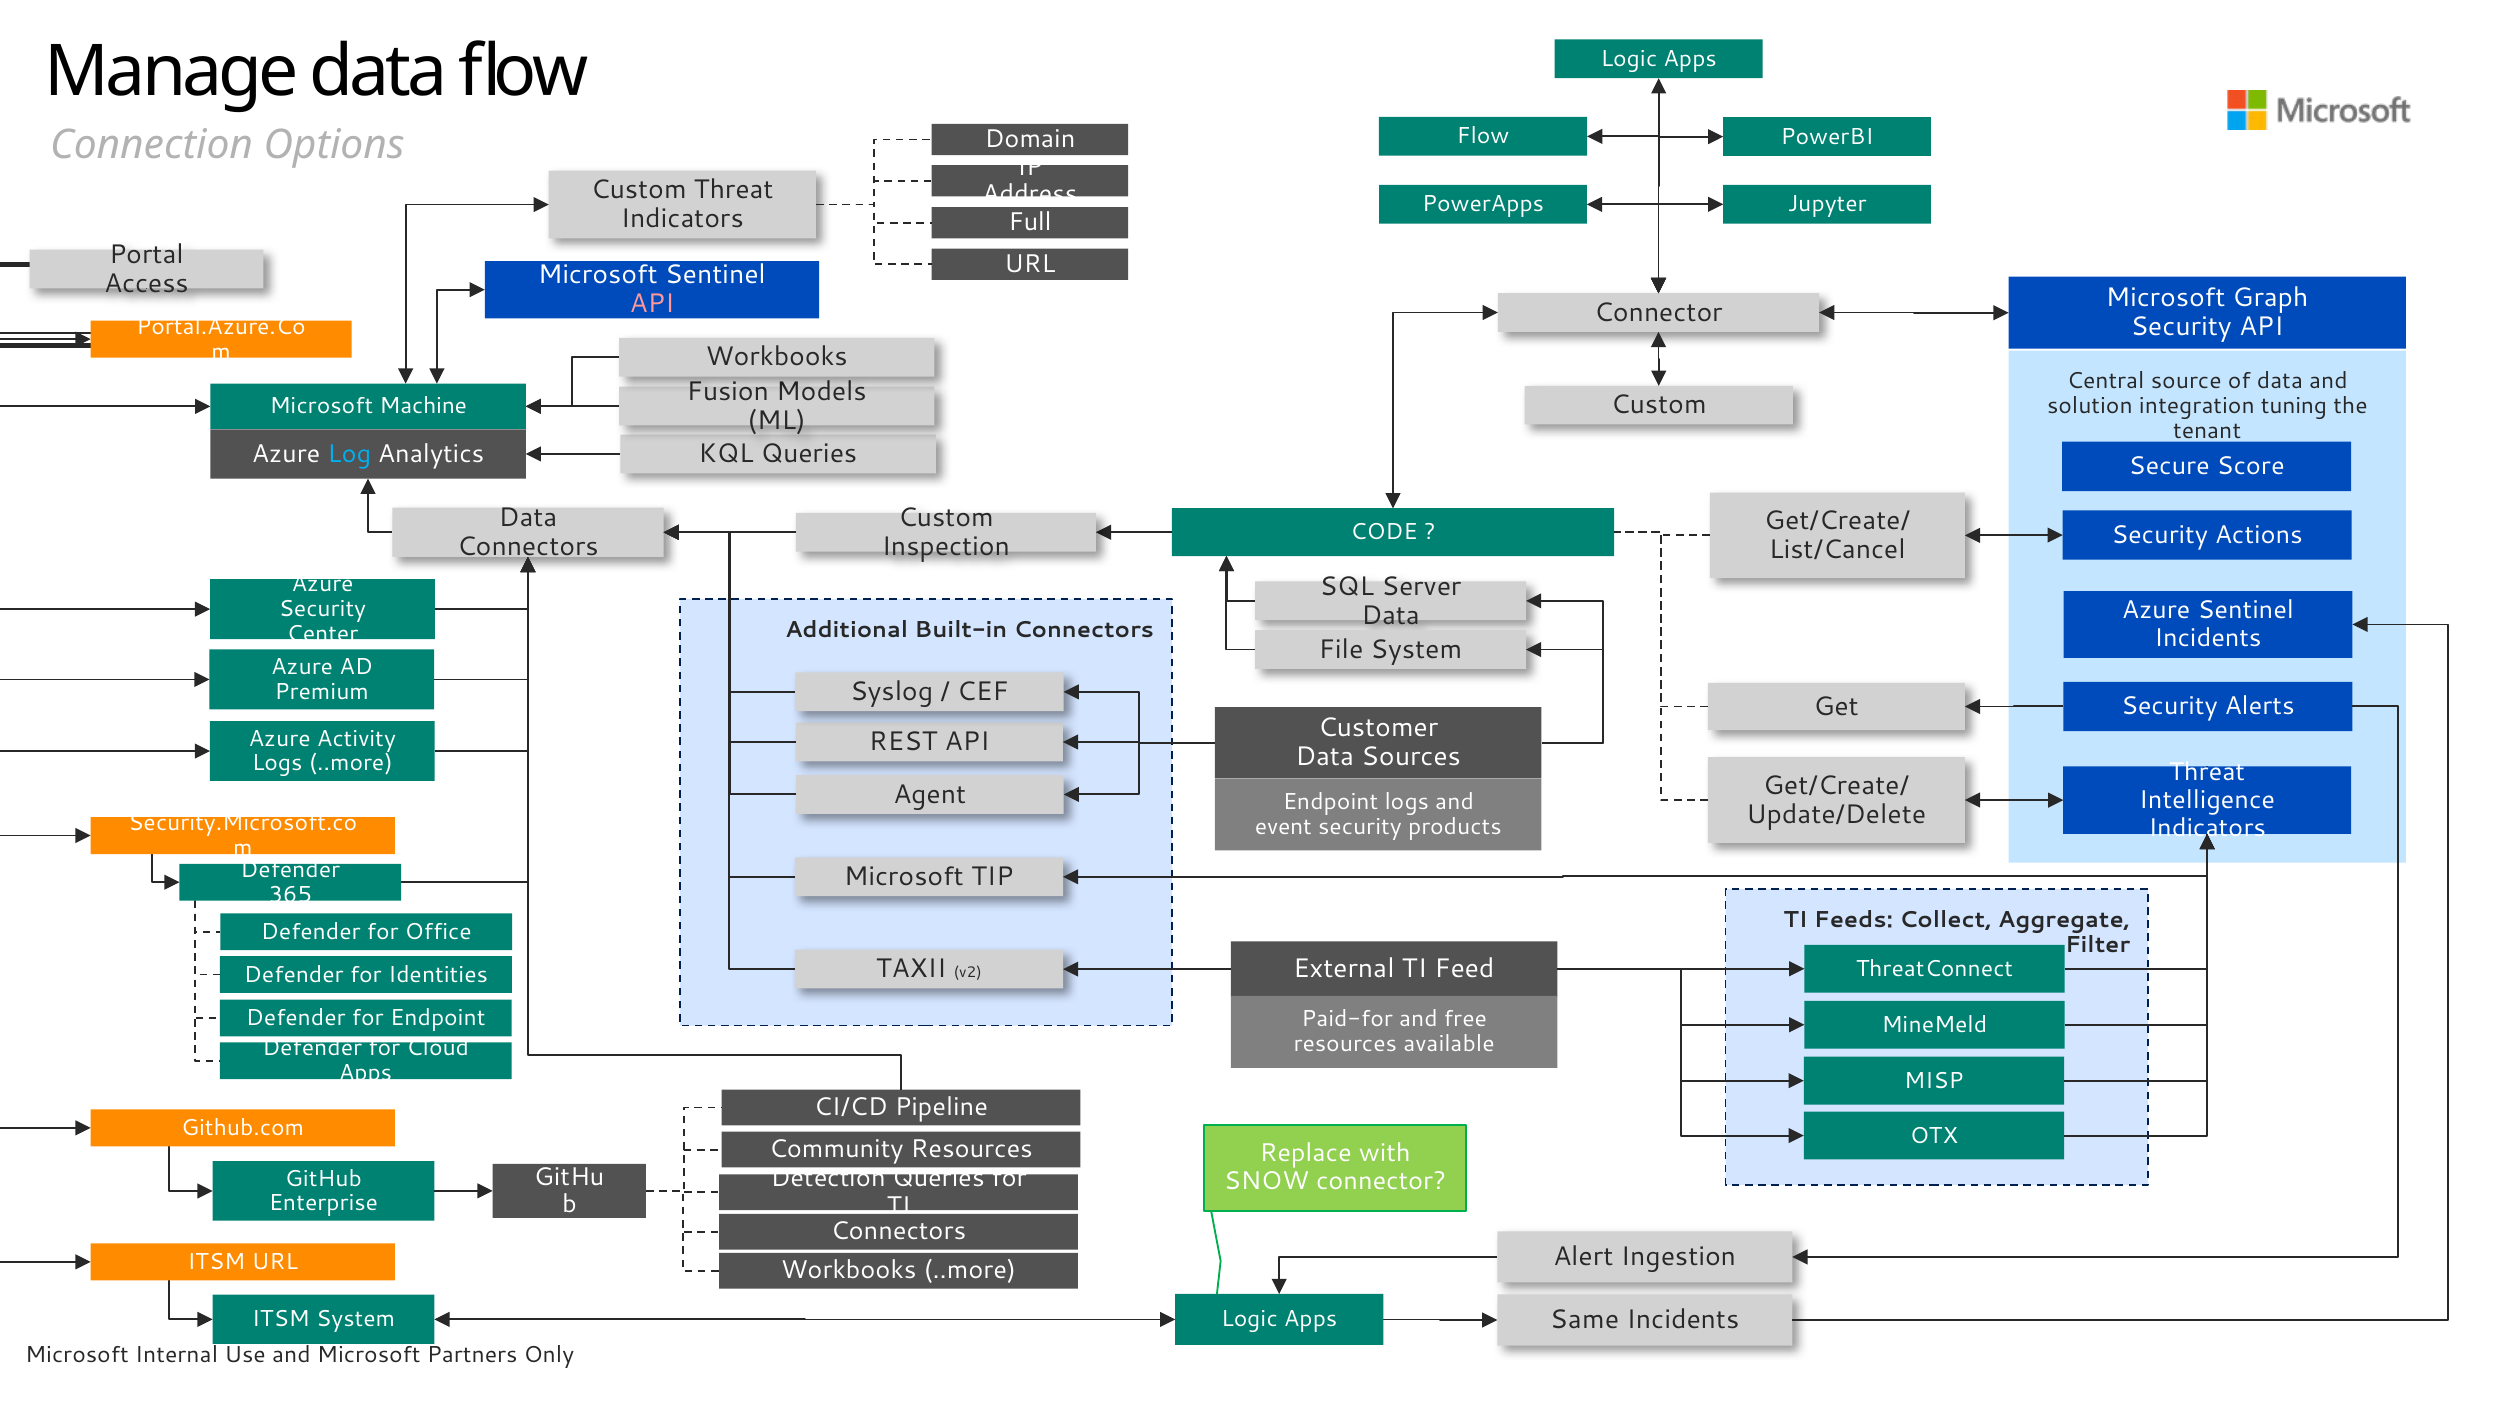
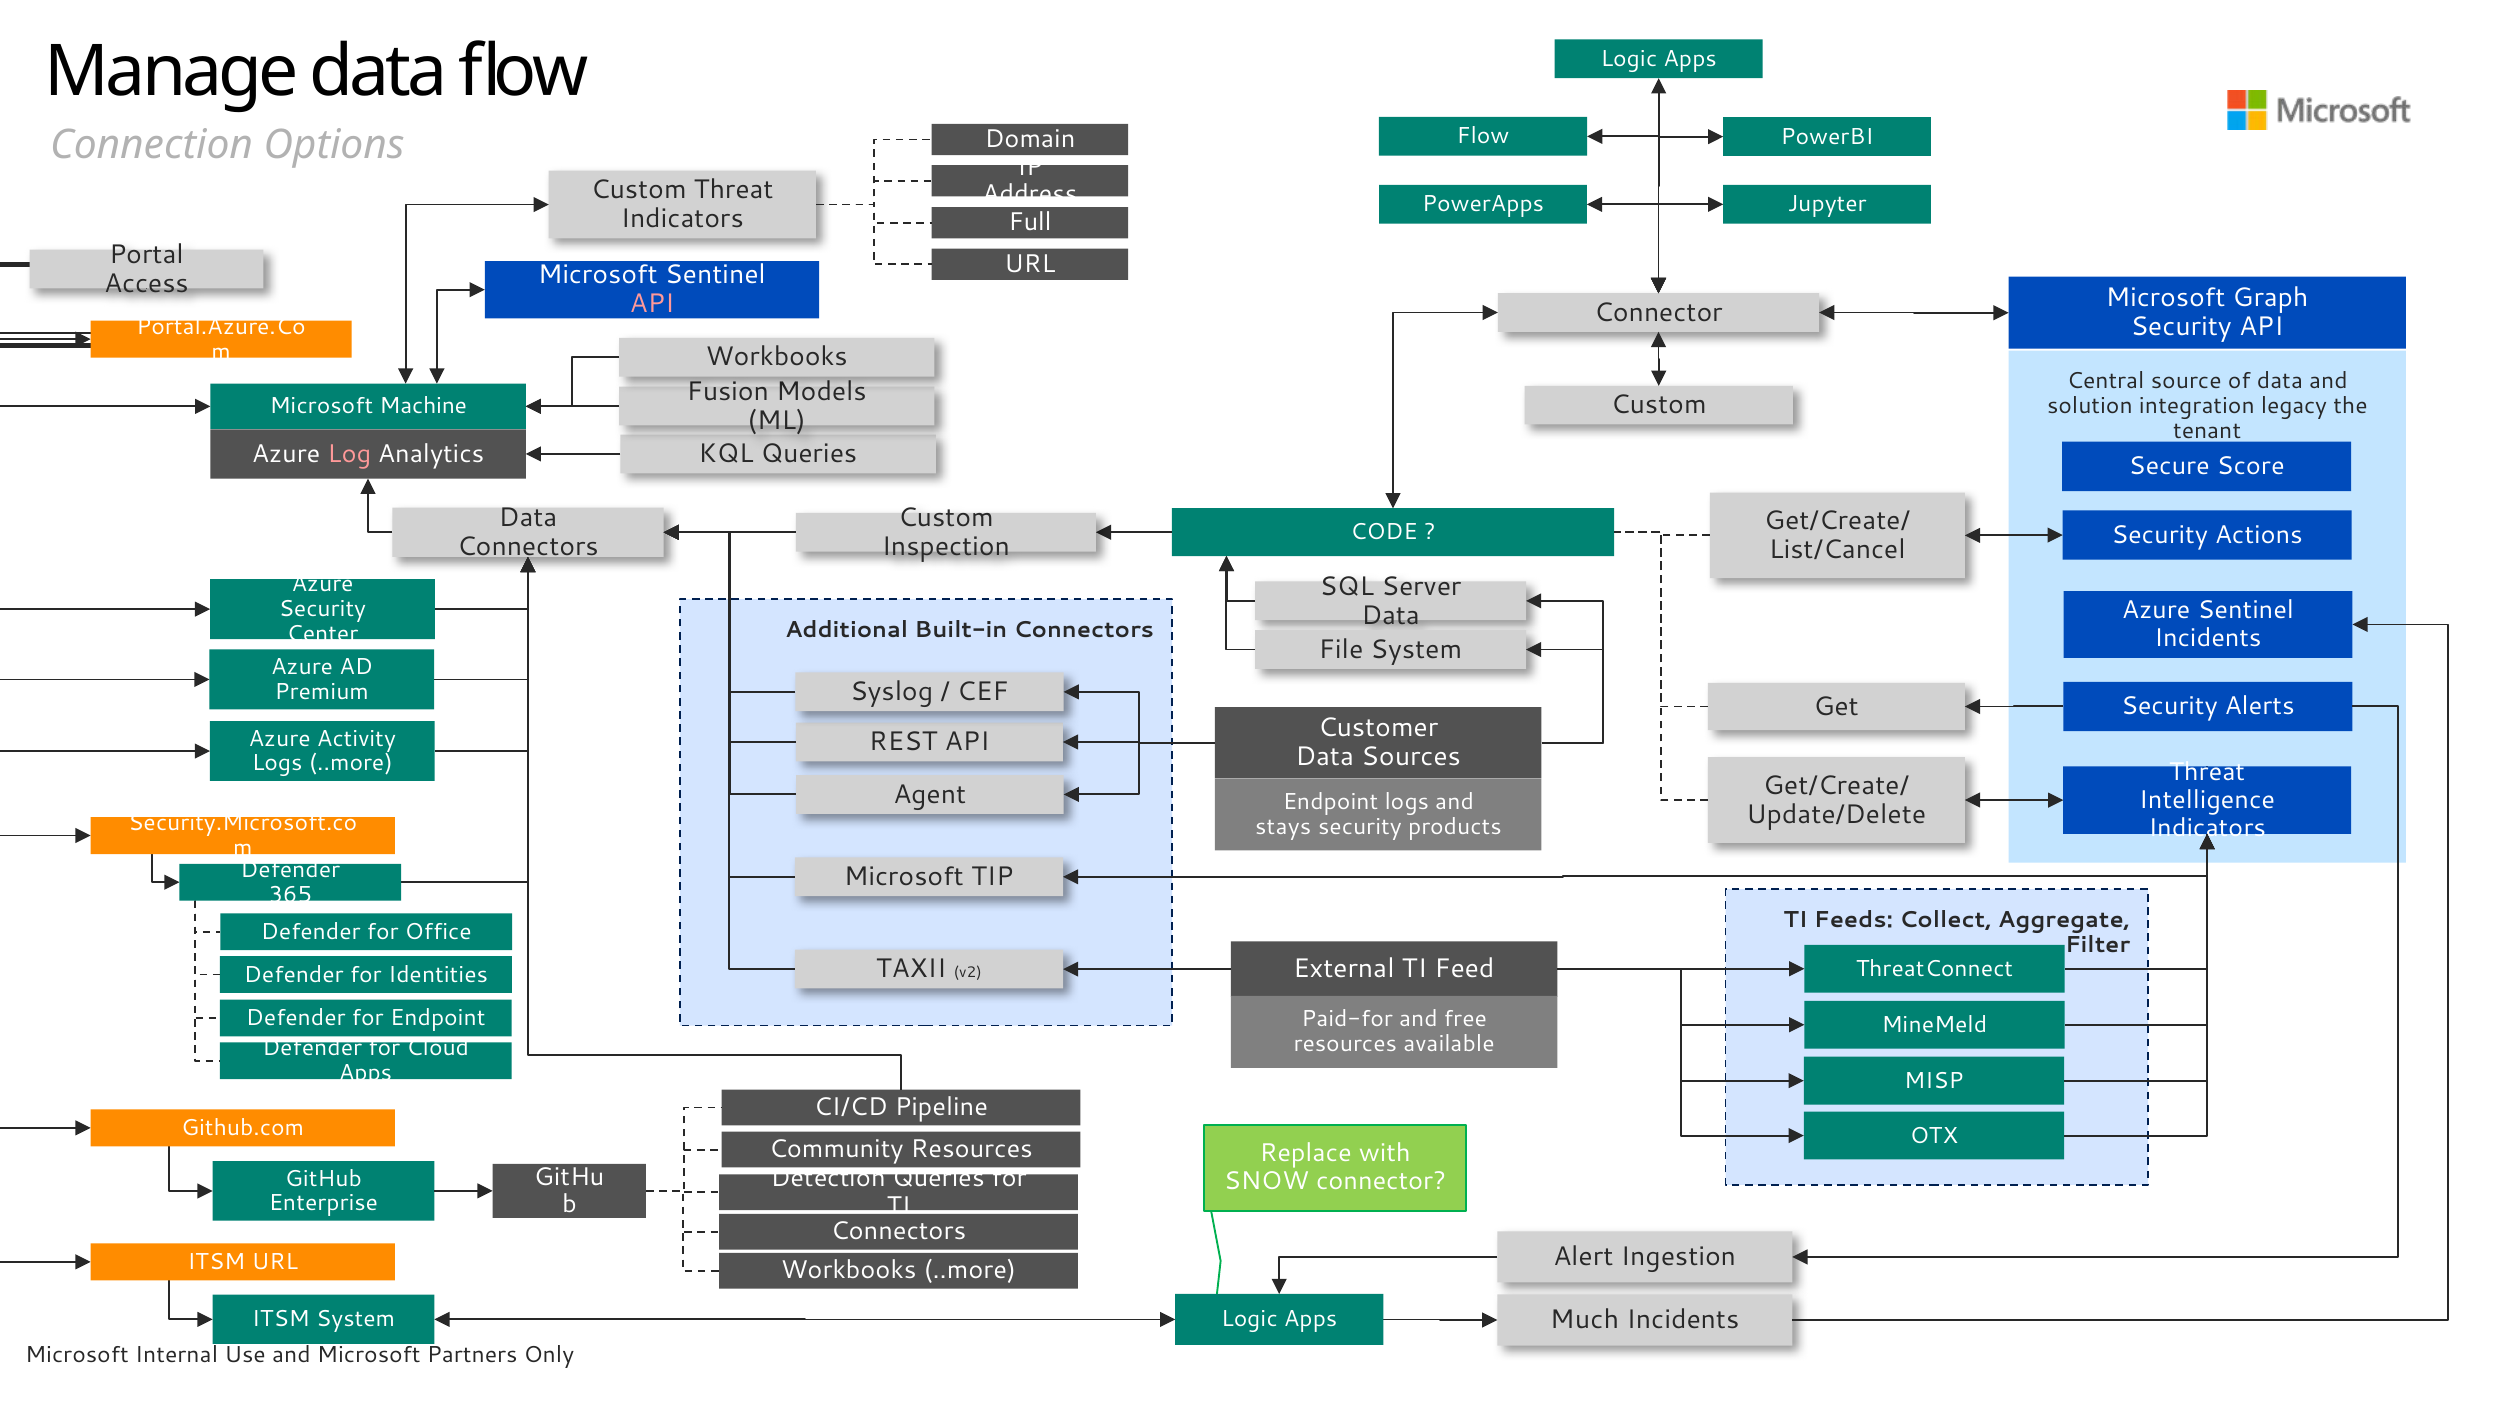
tuning: tuning -> legacy
Log colour: light blue -> pink
event: event -> stays
Same: Same -> Much
